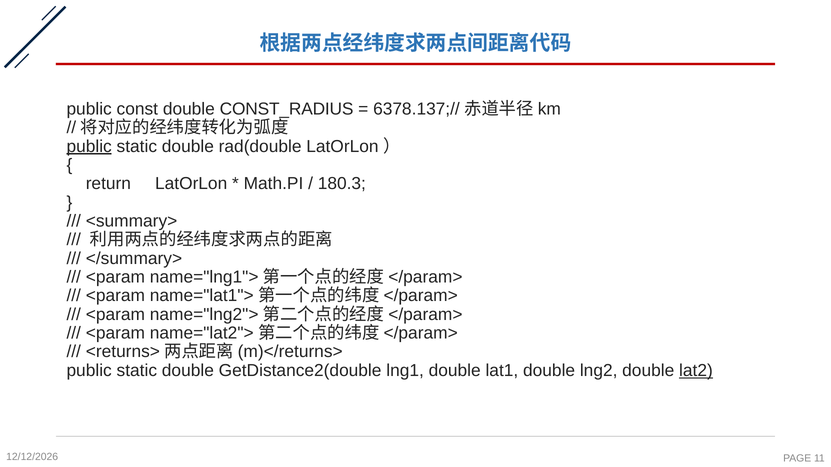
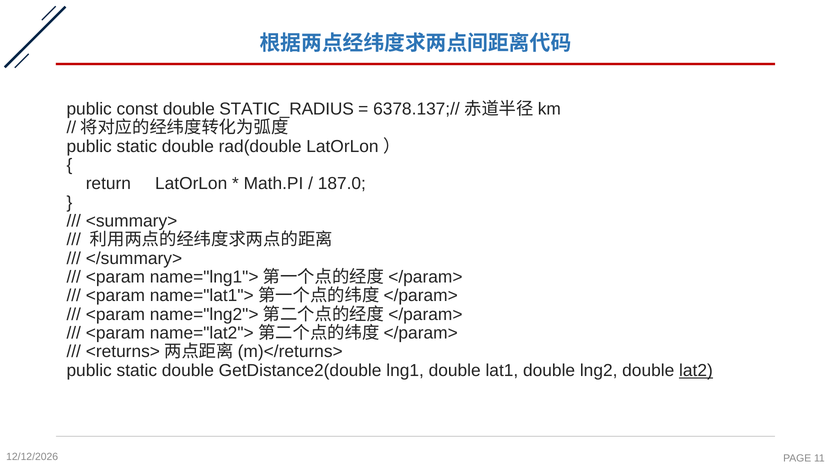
CONST_RADIUS: CONST_RADIUS -> STATIC_RADIUS
public at (89, 146) underline: present -> none
180.3: 180.3 -> 187.0
